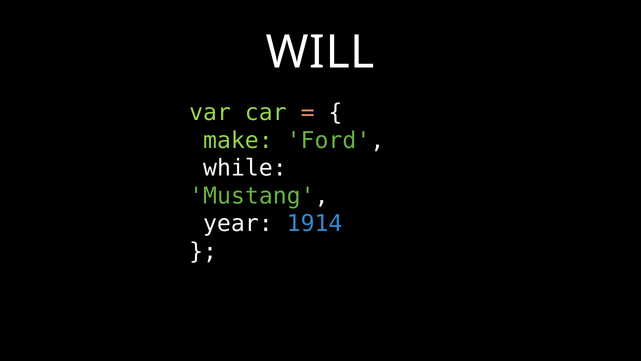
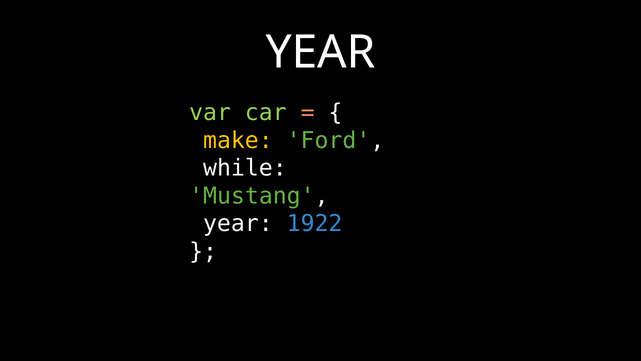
WILL at (320, 53): WILL -> YEAR
make colour: light green -> yellow
1914: 1914 -> 1922
